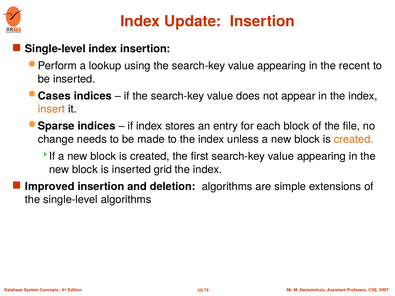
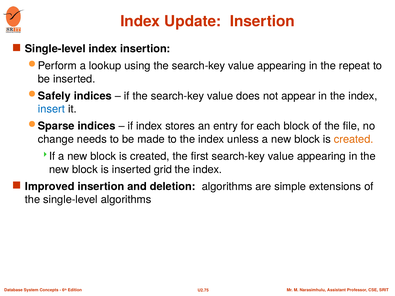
recent: recent -> repeat
Cases: Cases -> Safely
insert colour: orange -> blue
